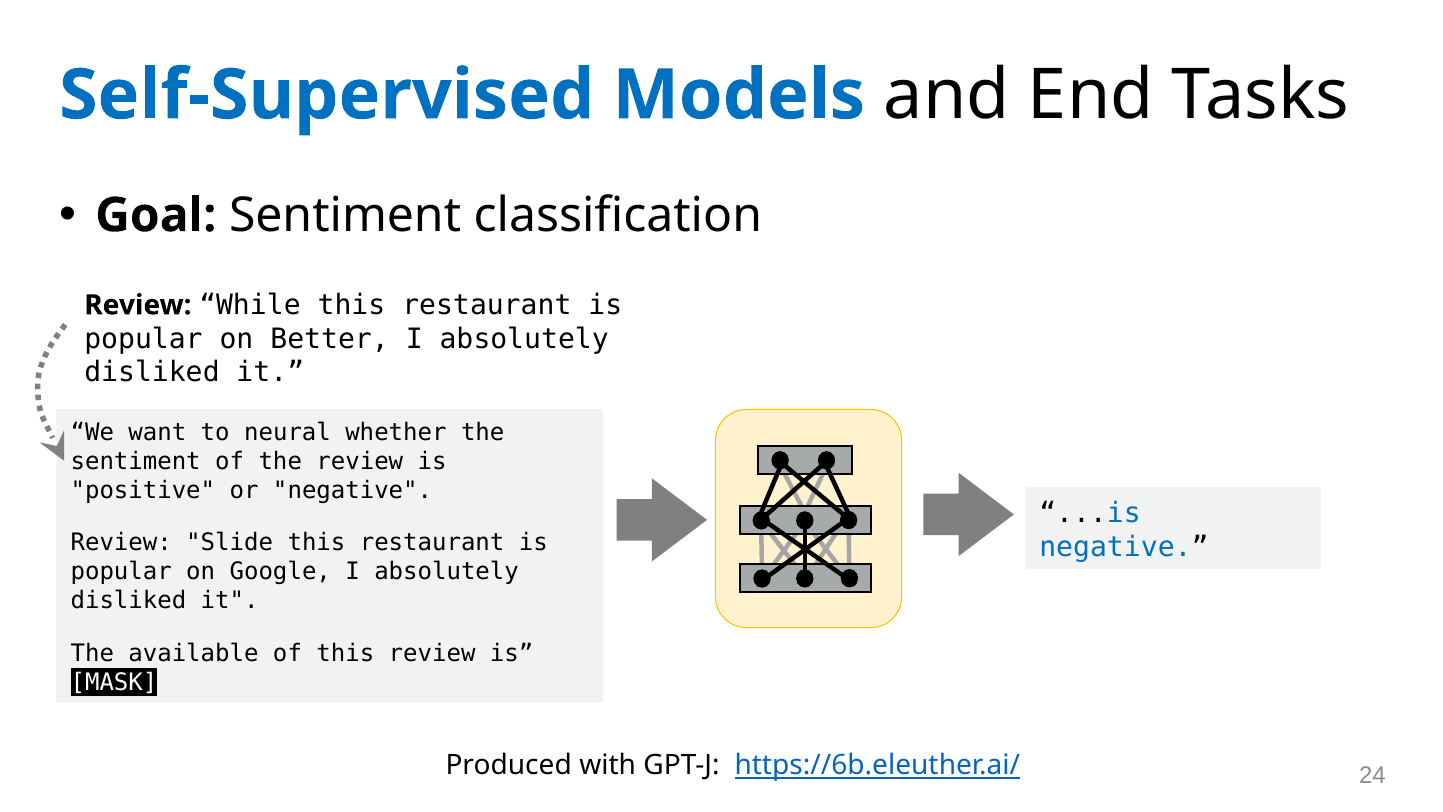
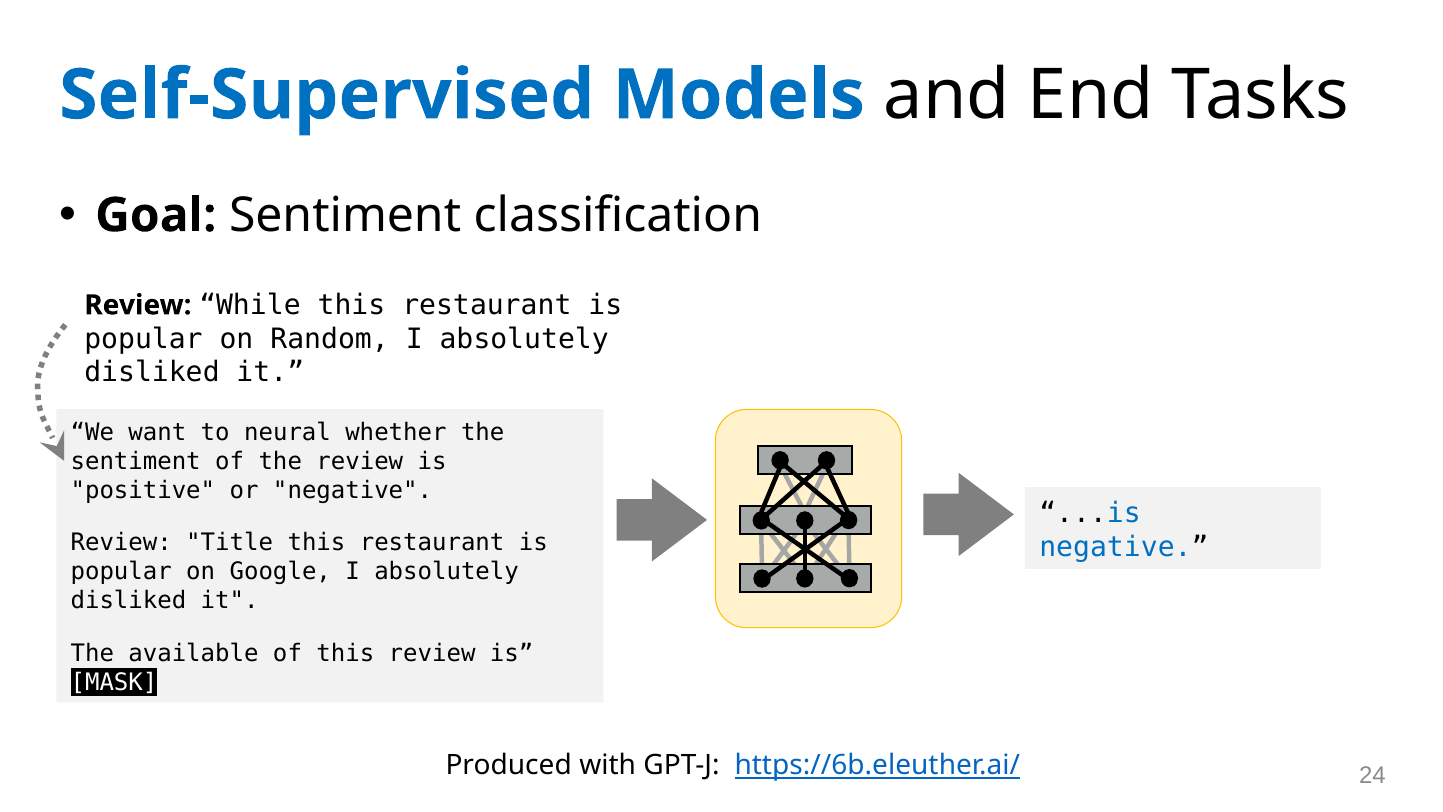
Better: Better -> Random
Slide: Slide -> Title
